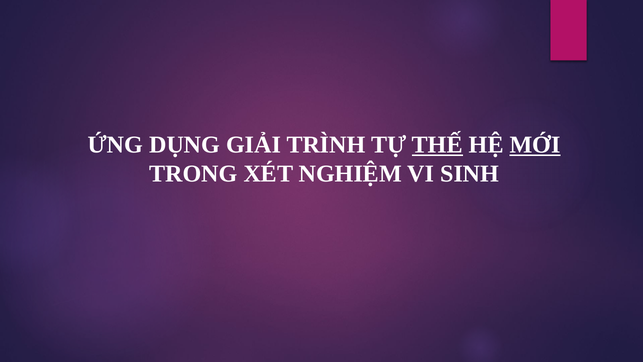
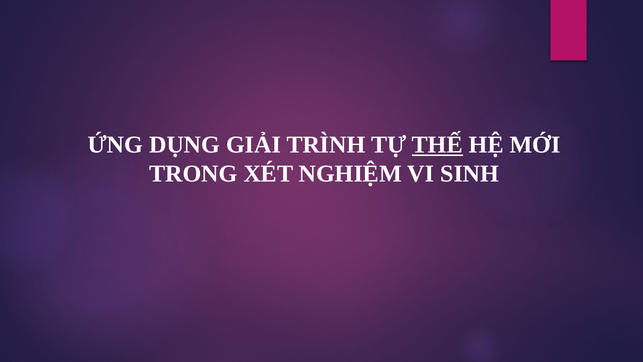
MỚI underline: present -> none
